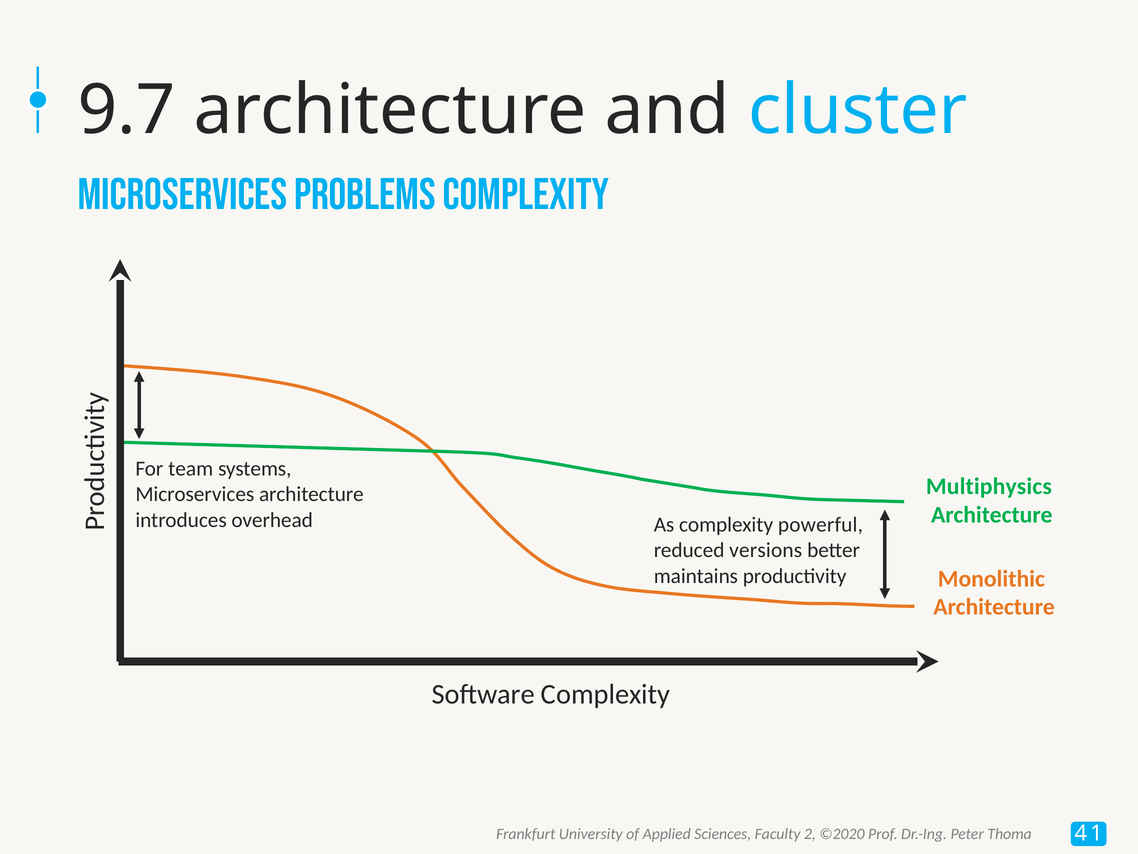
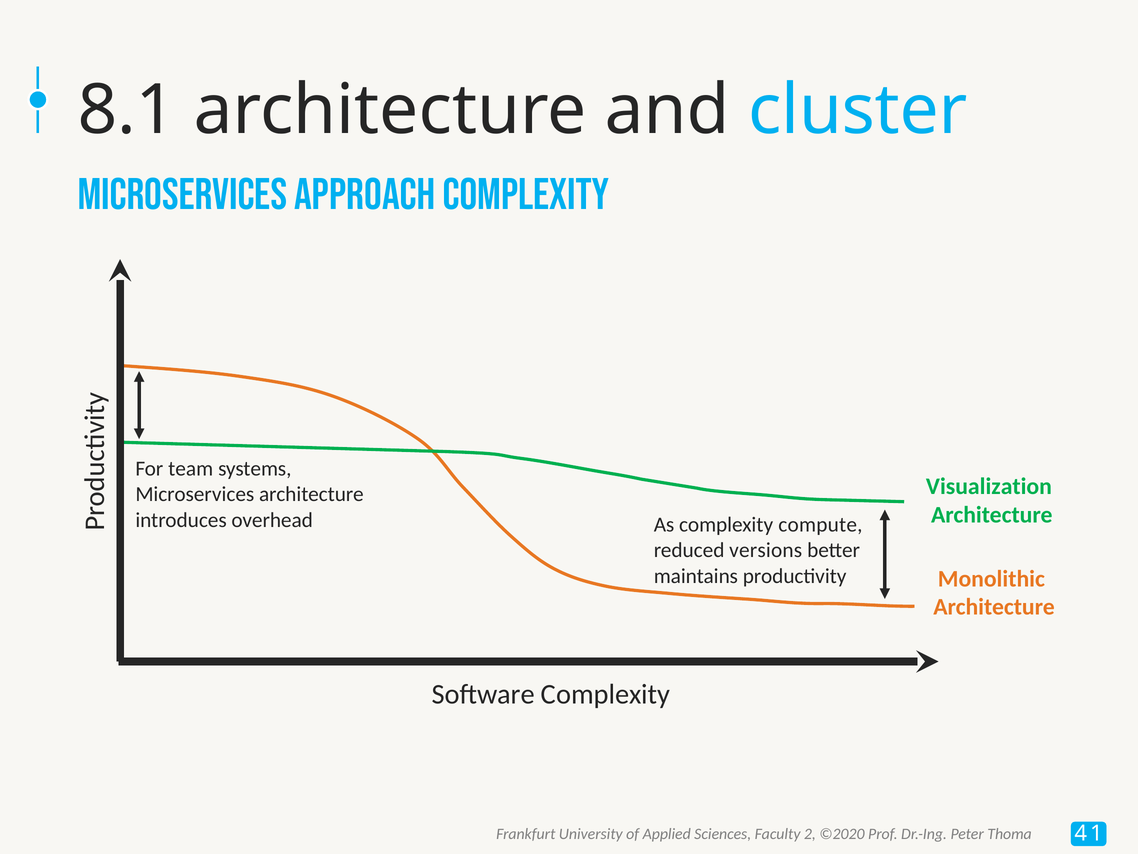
9.7: 9.7 -> 8.1
problems: problems -> approach
Multiphysics: Multiphysics -> Visualization
powerful: powerful -> compute
